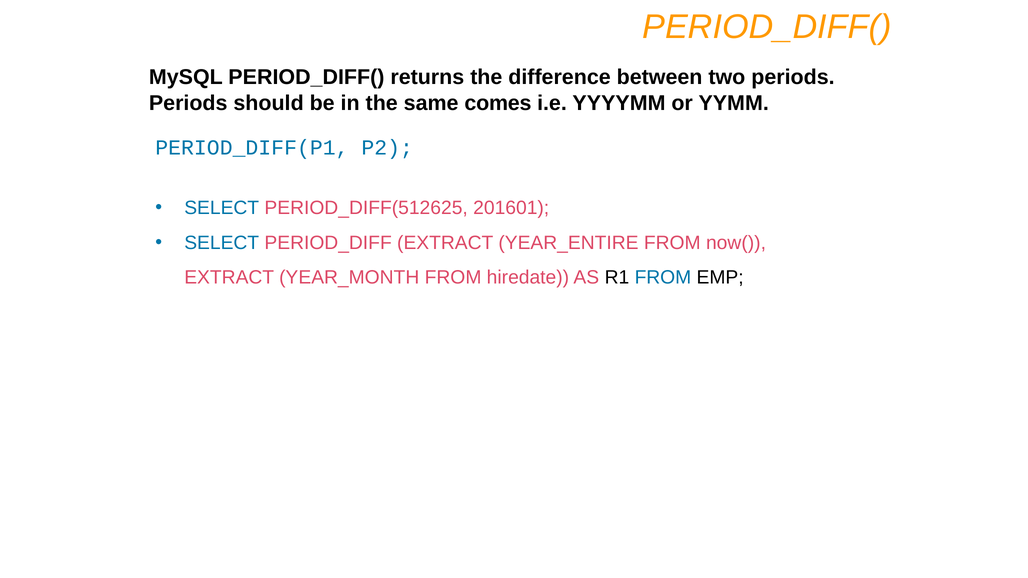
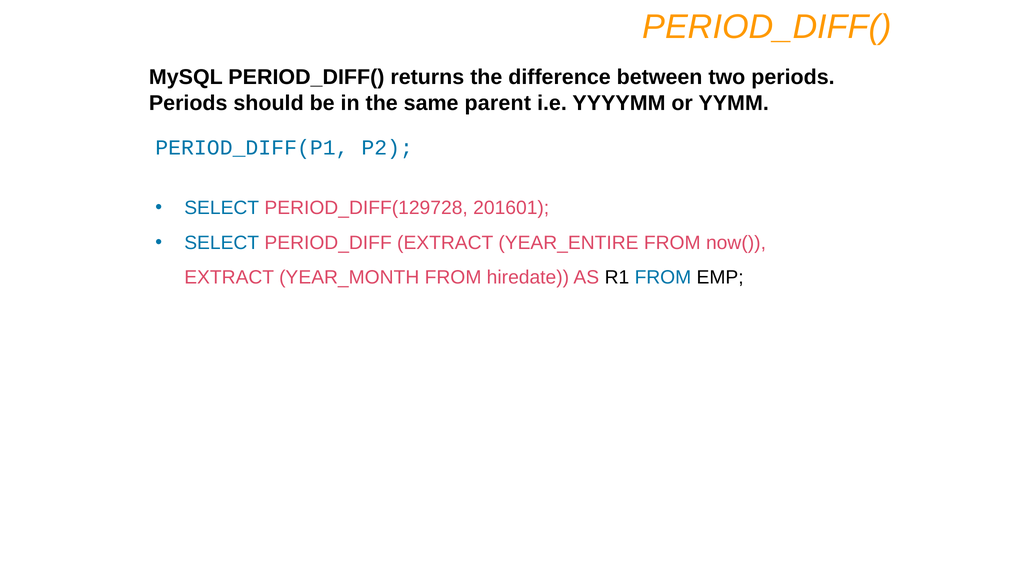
comes: comes -> parent
PERIOD_DIFF(512625: PERIOD_DIFF(512625 -> PERIOD_DIFF(129728
